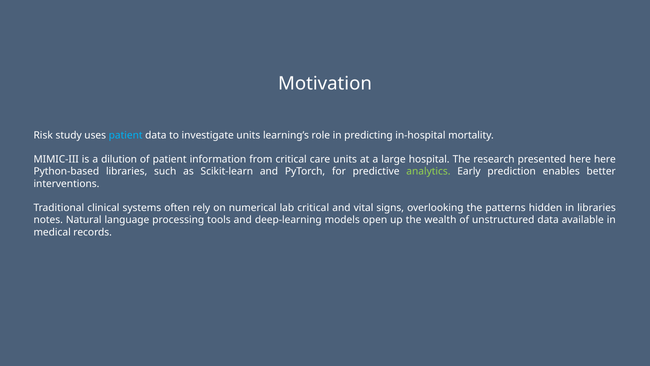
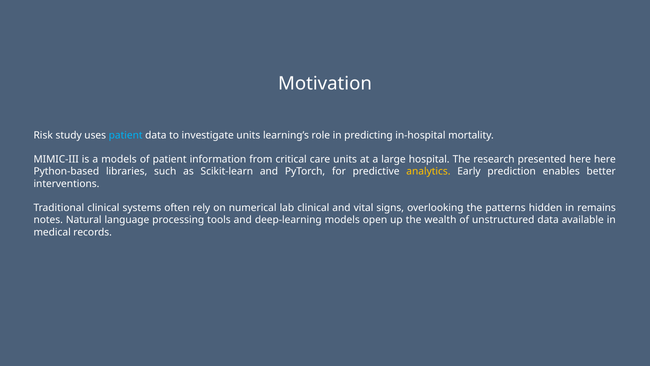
a dilution: dilution -> models
analytics colour: light green -> yellow
lab critical: critical -> clinical
in libraries: libraries -> remains
